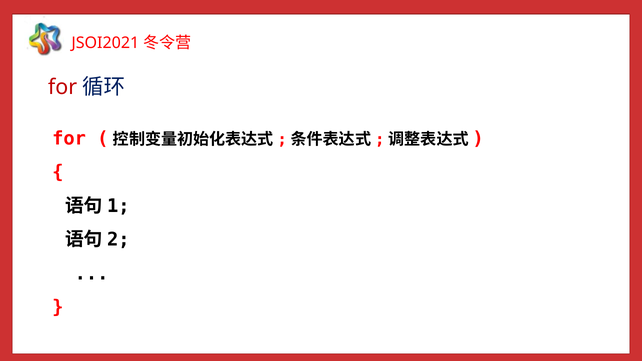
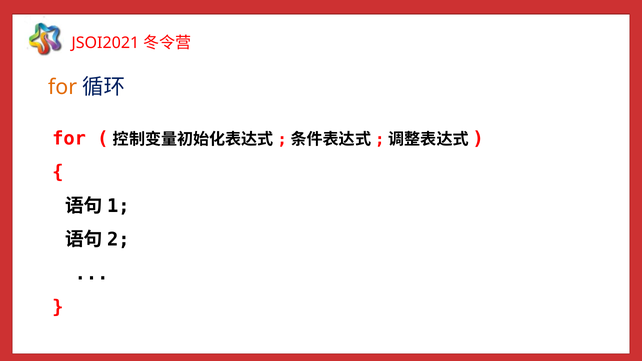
for at (63, 87) colour: red -> orange
